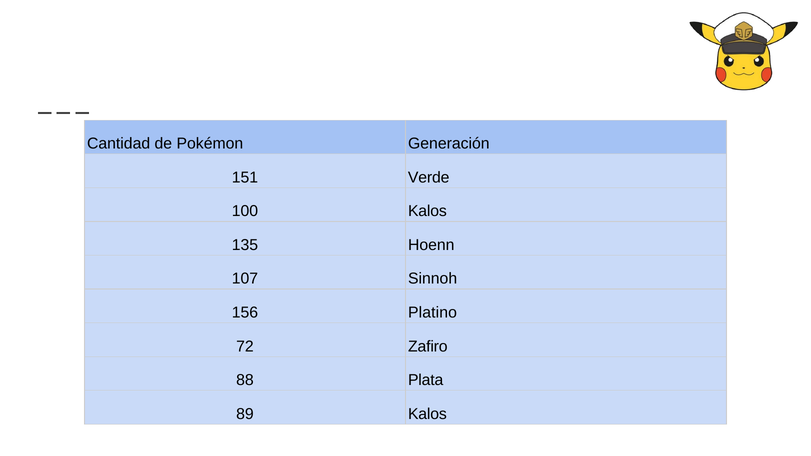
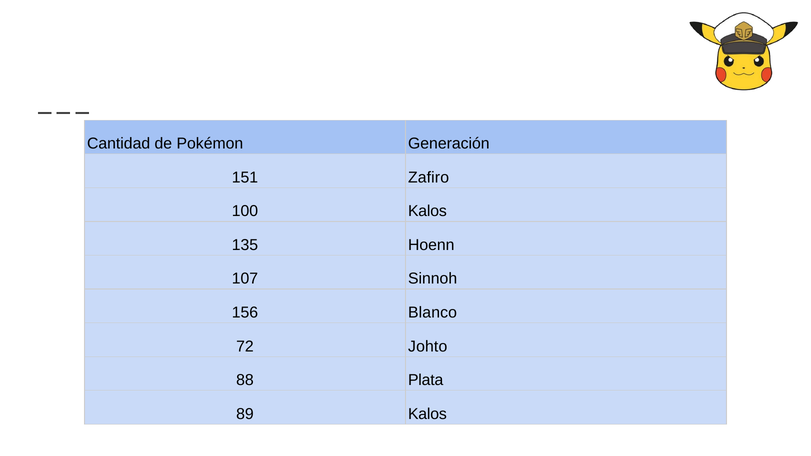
Verde: Verde -> Zafiro
Platino: Platino -> Blanco
Zafiro: Zafiro -> Johto
